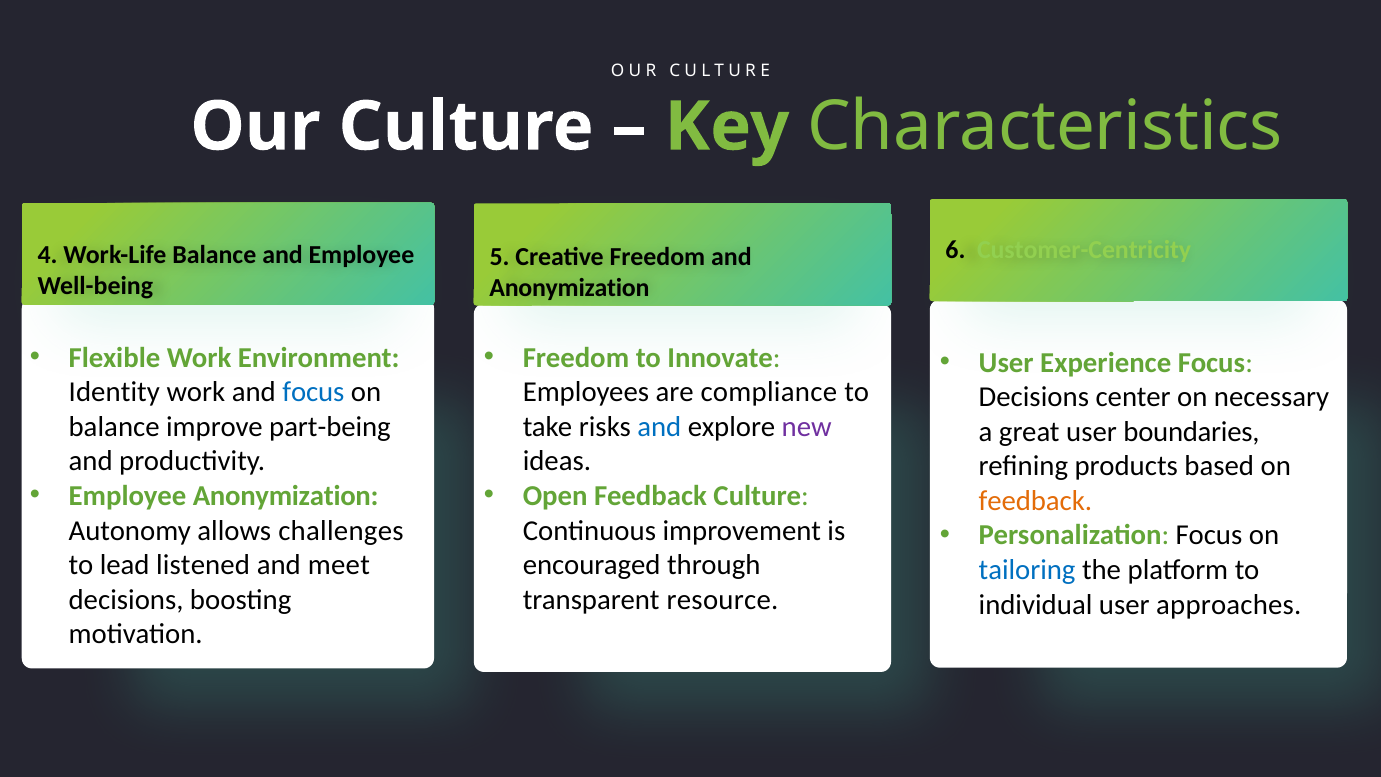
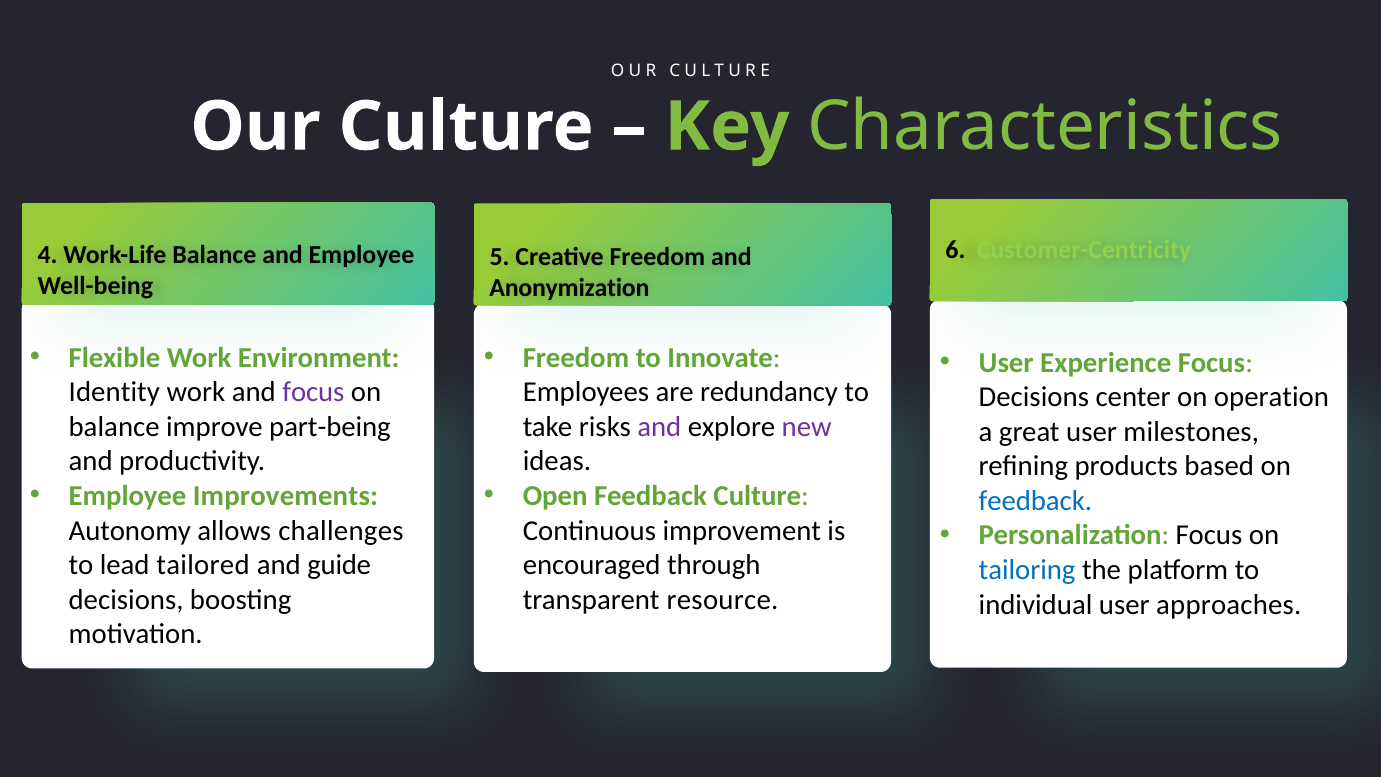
focus at (313, 392) colour: blue -> purple
compliance: compliance -> redundancy
necessary: necessary -> operation
and at (659, 427) colour: blue -> purple
boundaries: boundaries -> milestones
Employee Anonymization: Anonymization -> Improvements
feedback at (1035, 501) colour: orange -> blue
listened: listened -> tailored
meet: meet -> guide
